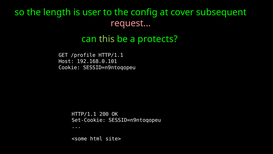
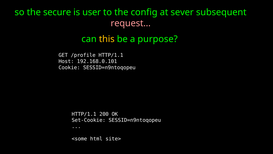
length: length -> secure
cover: cover -> sever
this colour: light green -> yellow
protects: protects -> purpose
